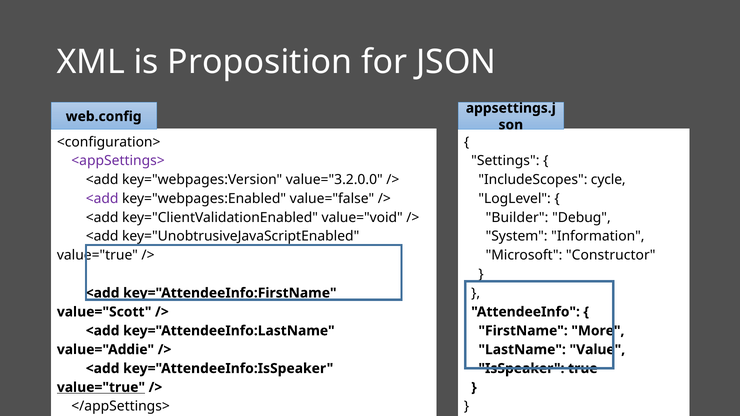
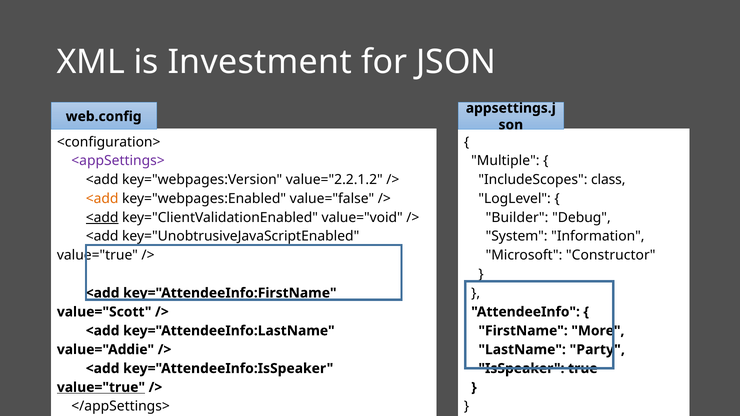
Proposition: Proposition -> Investment
Settings: Settings -> Multiple
value="3.2.0.0: value="3.2.0.0 -> value="2.2.1.2
cycle: cycle -> class
<add at (102, 199) colour: purple -> orange
<add at (102, 218) underline: none -> present
Value: Value -> Party
